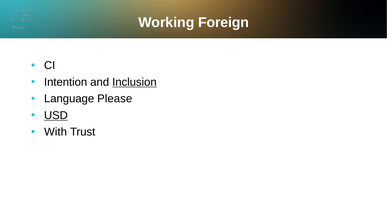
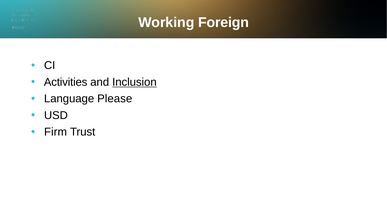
Intention: Intention -> Activities
USD underline: present -> none
With: With -> Firm
